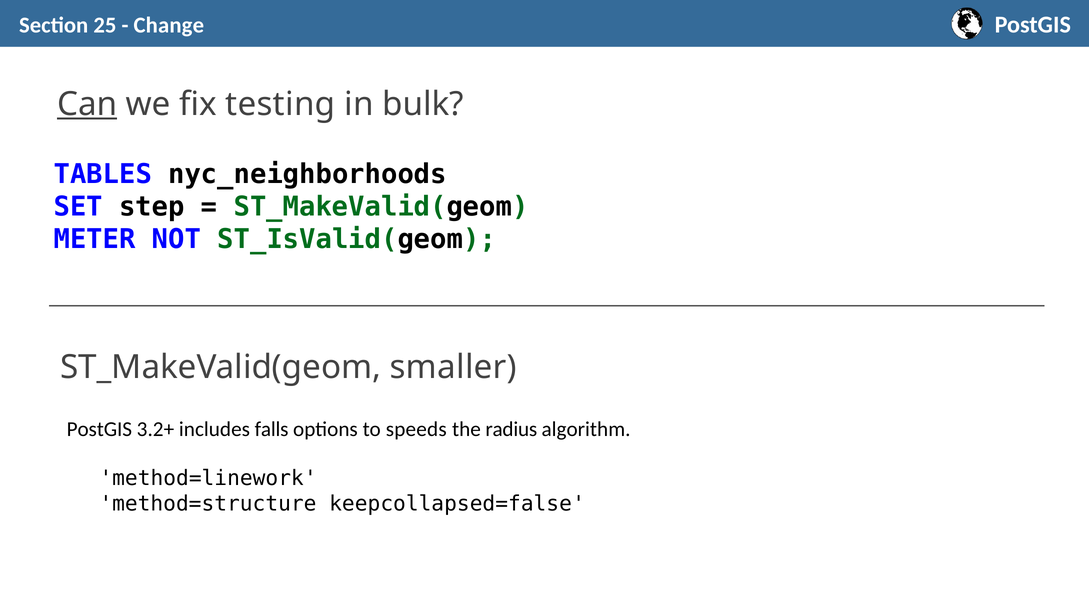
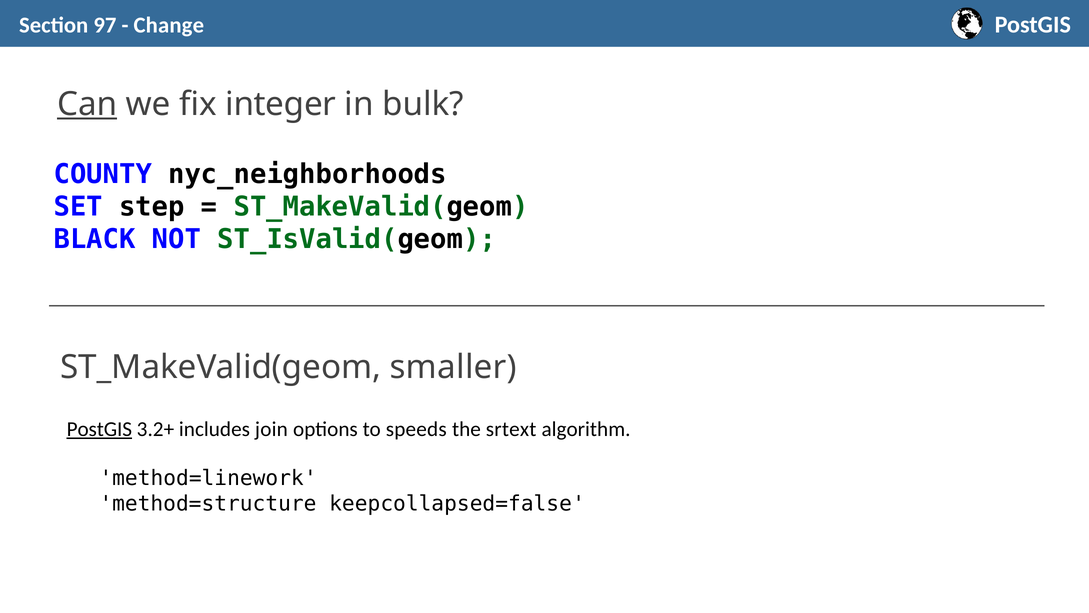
25: 25 -> 97
testing: testing -> integer
TABLES: TABLES -> COUNTY
METER: METER -> BLACK
PostGIS at (99, 429) underline: none -> present
falls: falls -> join
radius: radius -> srtext
